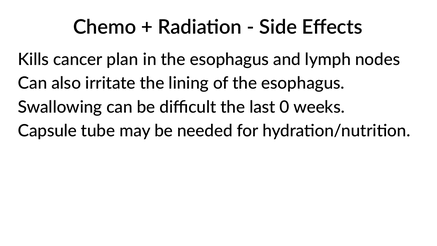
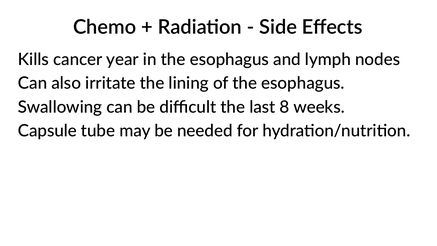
plan: plan -> year
0: 0 -> 8
